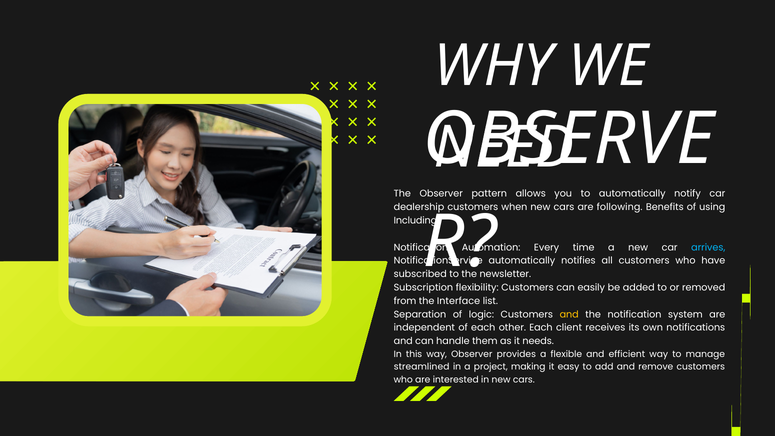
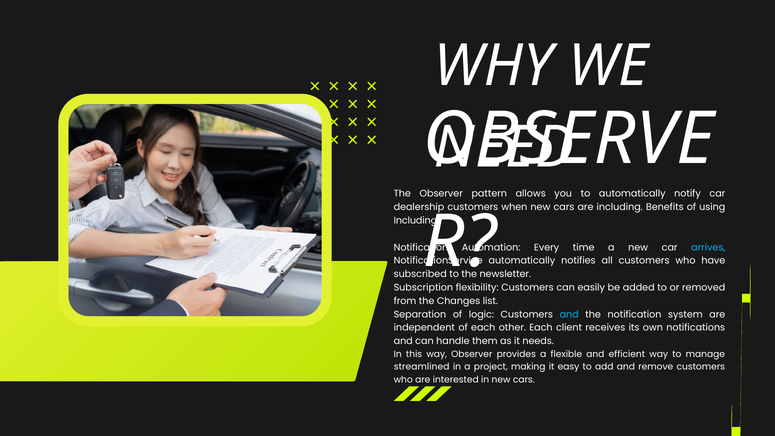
are following: following -> including
Interface: Interface -> Changes
and at (569, 314) colour: yellow -> light blue
